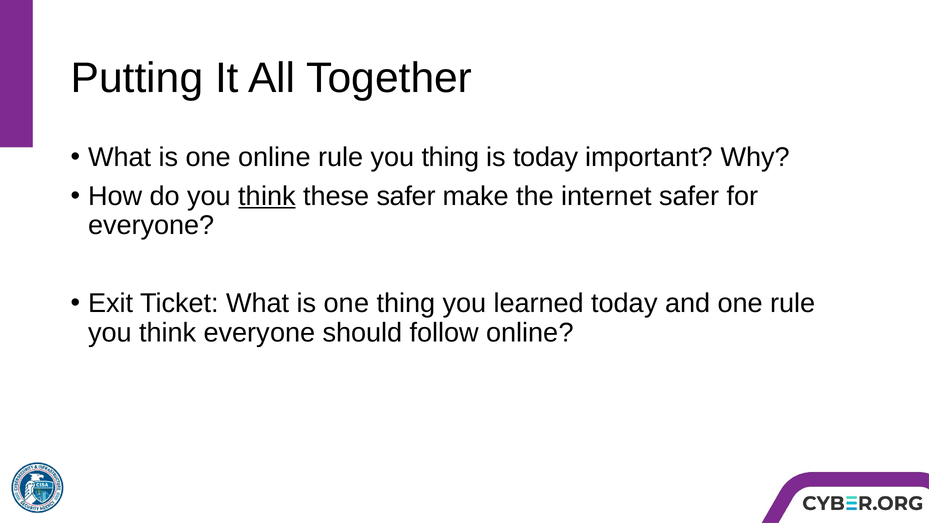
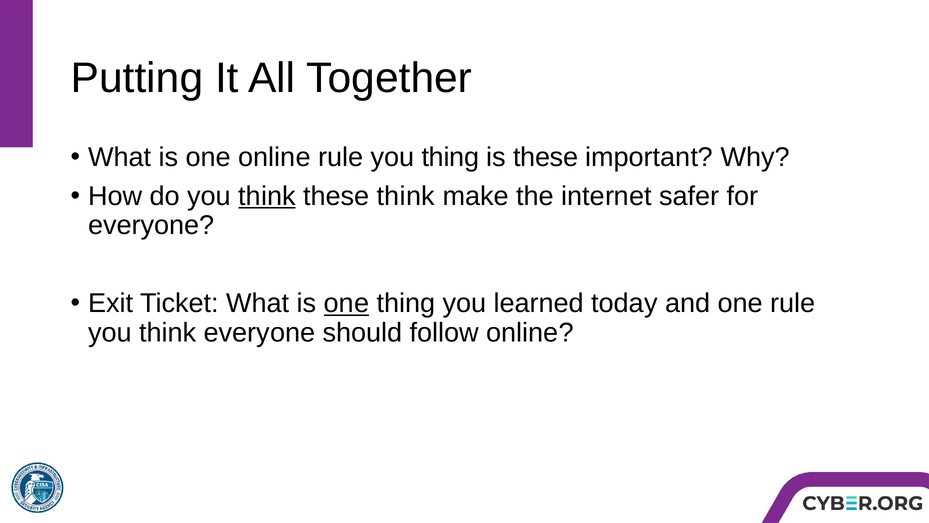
is today: today -> these
these safer: safer -> think
one at (347, 303) underline: none -> present
